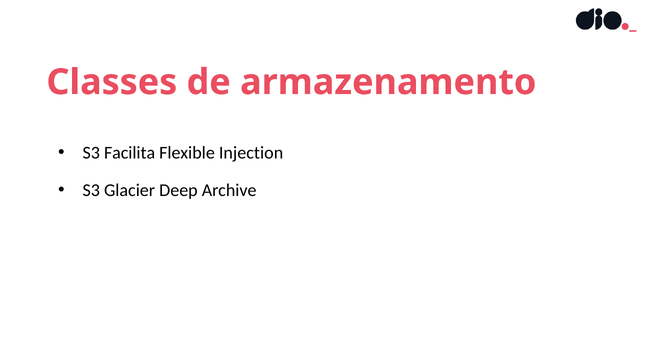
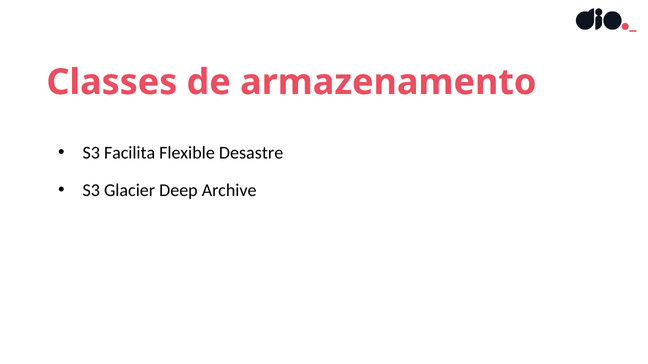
Injection: Injection -> Desastre
